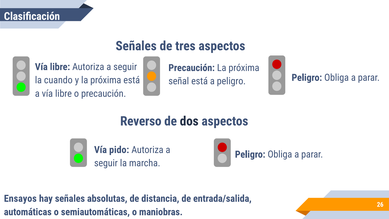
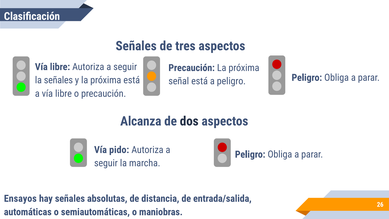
la cuando: cuando -> señales
Reverso: Reverso -> Alcanza
